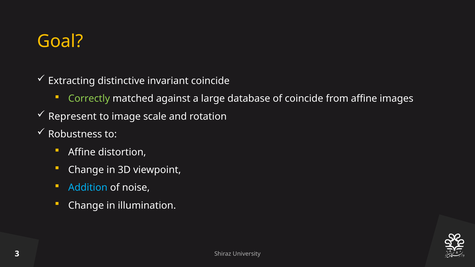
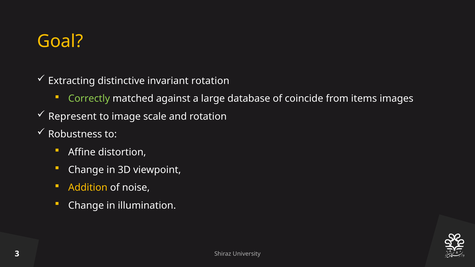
invariant coincide: coincide -> rotation
from affine: affine -> items
Addition colour: light blue -> yellow
